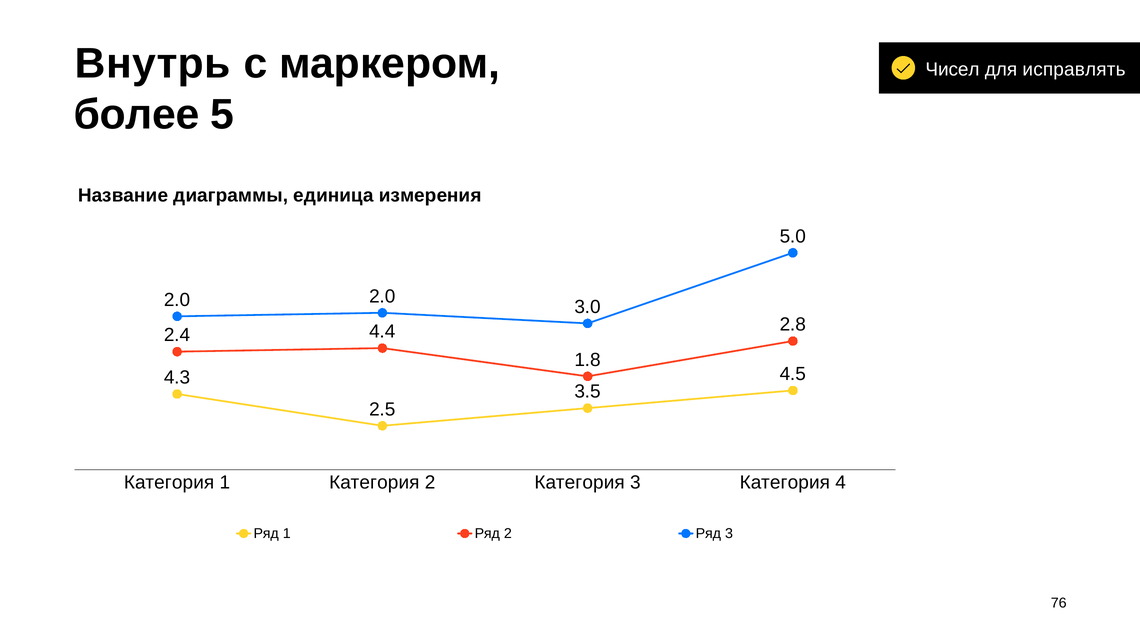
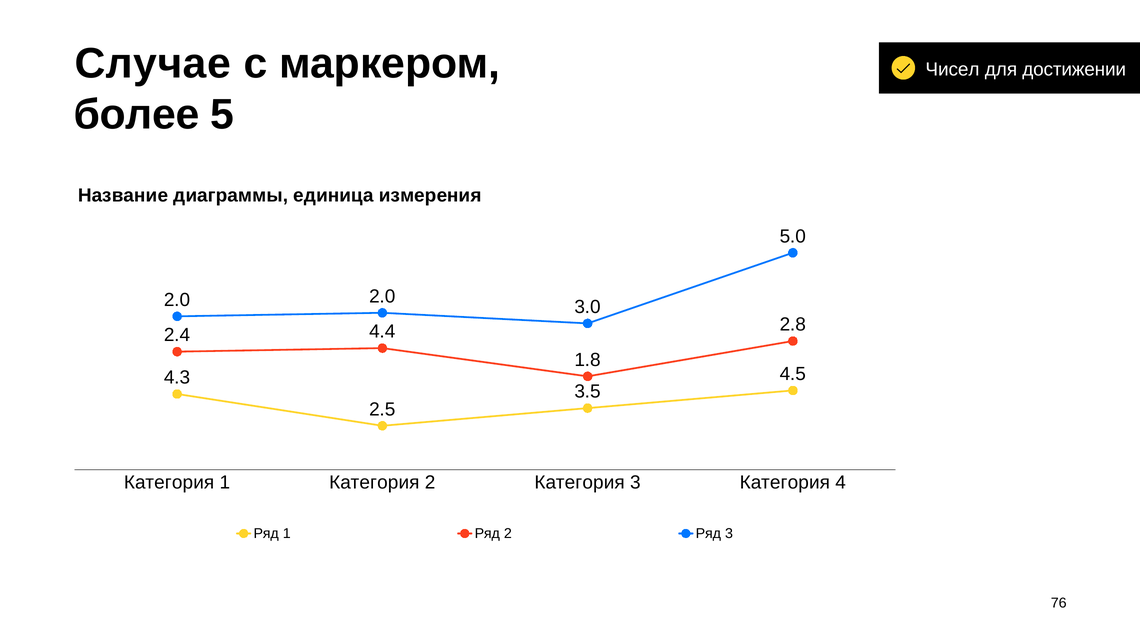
Внутрь: Внутрь -> Случае
исправлять: исправлять -> достижении
